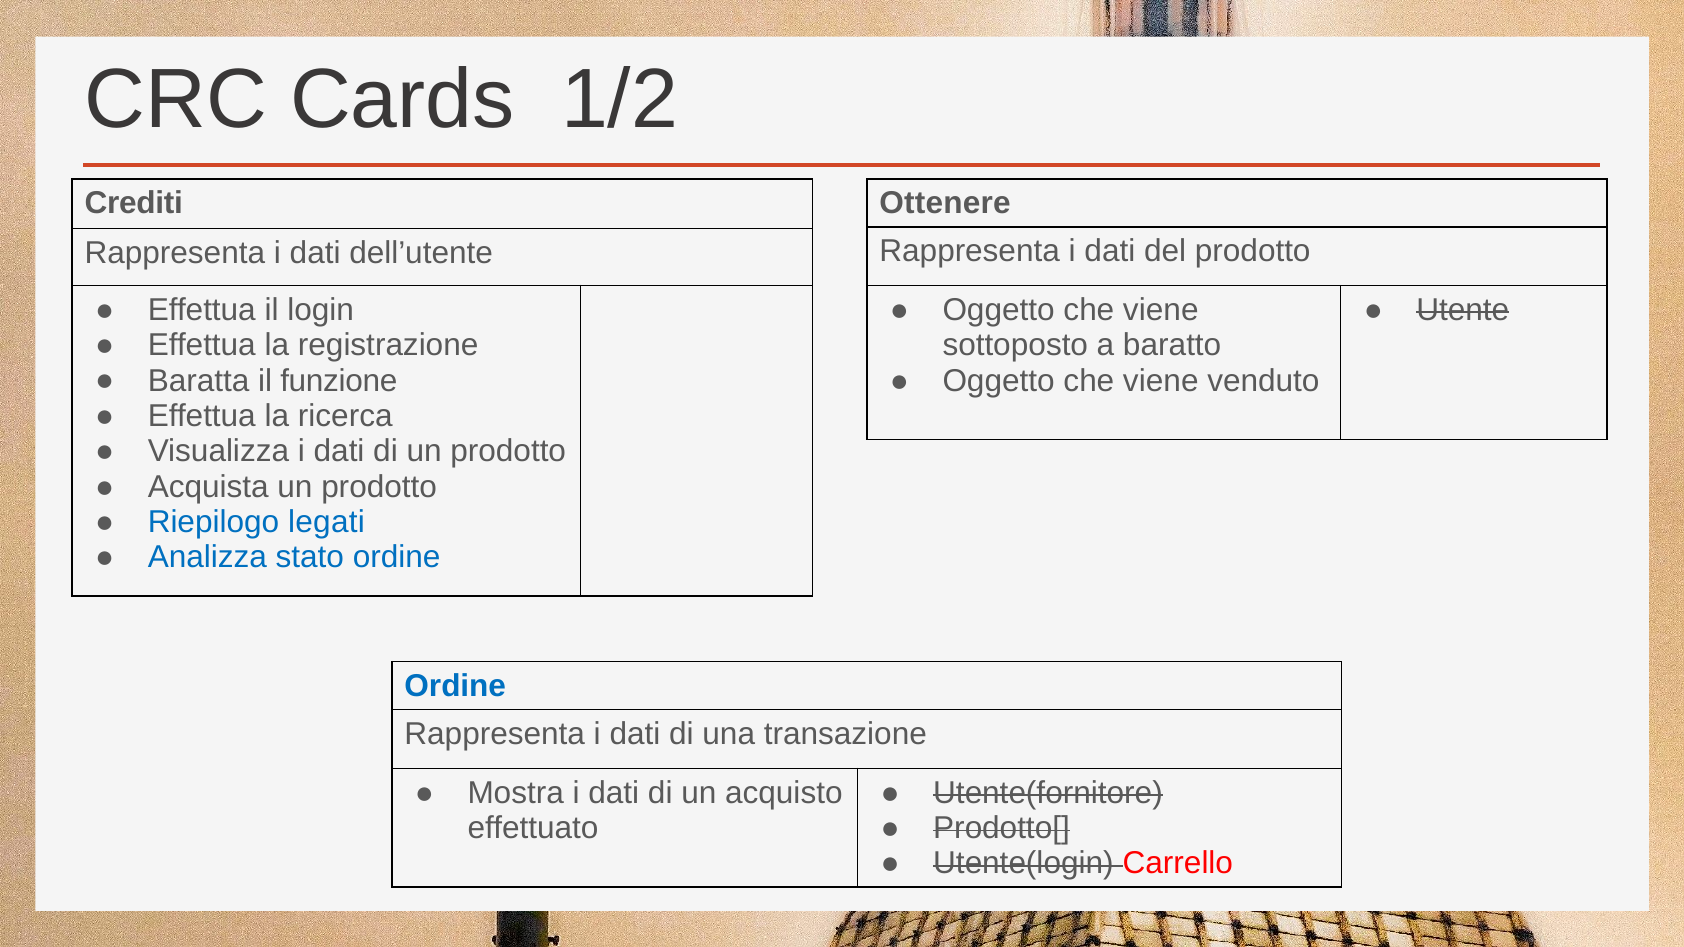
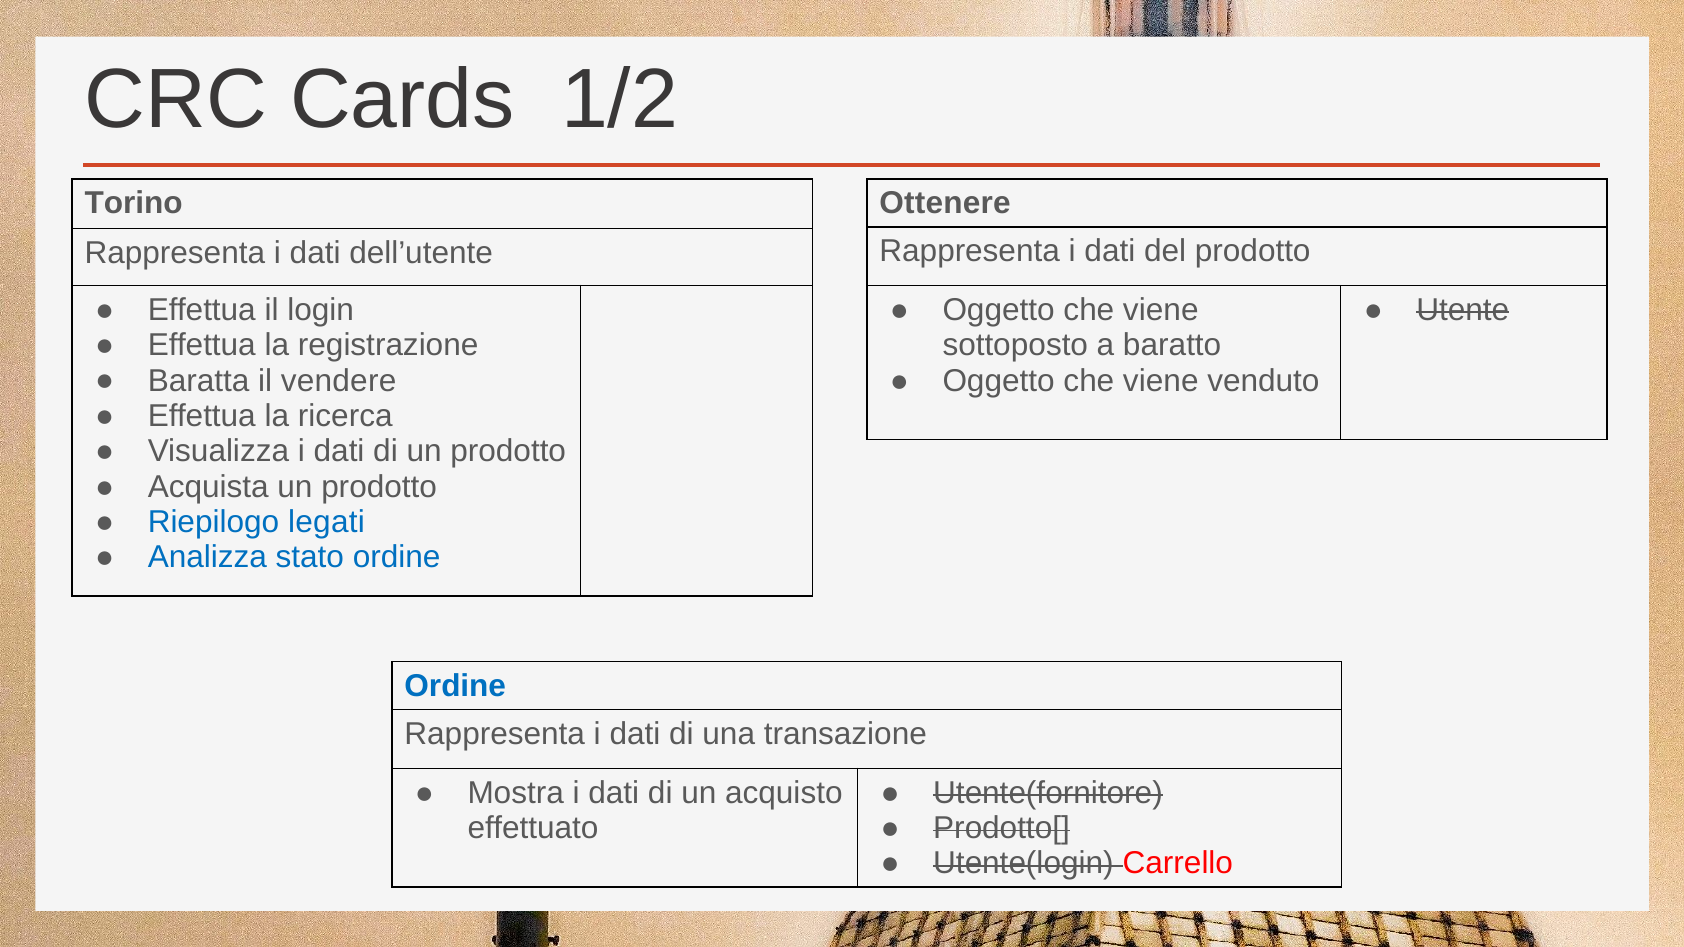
Crediti: Crediti -> Torino
funzione: funzione -> vendere
